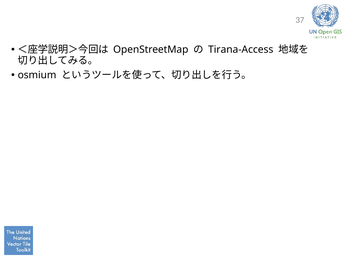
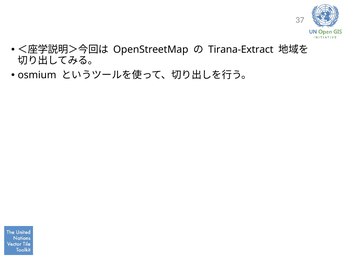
Tirana-Access: Tirana-Access -> Tirana-Extract
